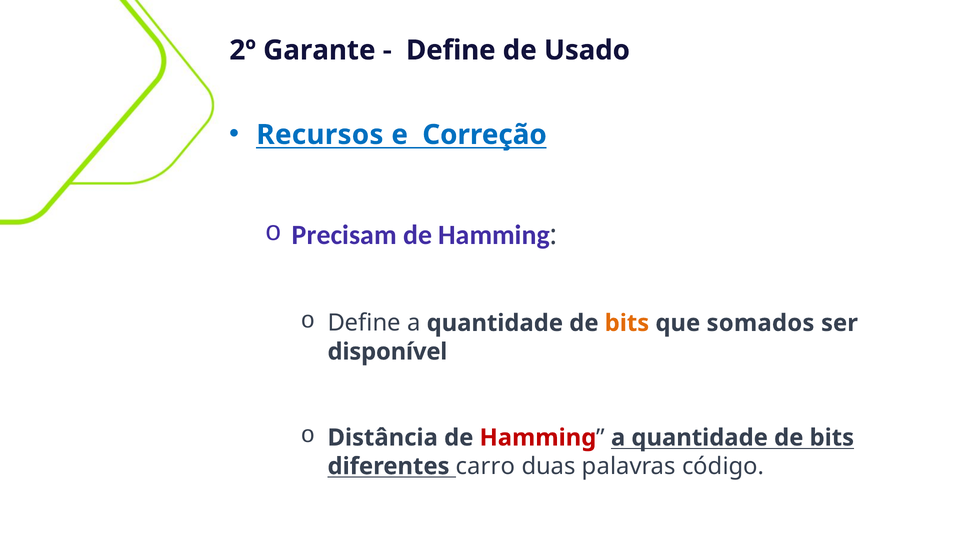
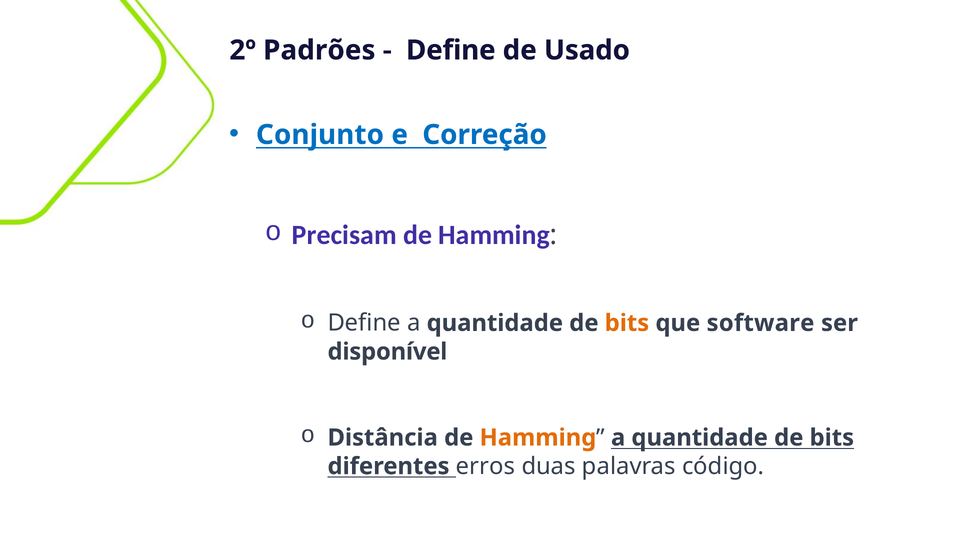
Garante: Garante -> Padrões
Recursos: Recursos -> Conjunto
somados: somados -> software
Hamming at (538, 437) colour: red -> orange
carro: carro -> erros
